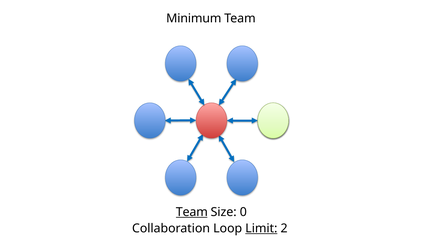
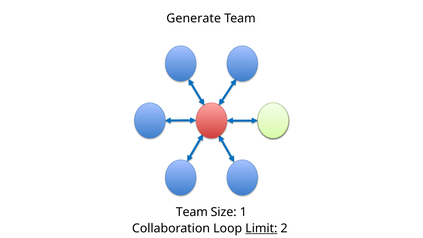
Minimum: Minimum -> Generate
Team at (192, 212) underline: present -> none
0: 0 -> 1
